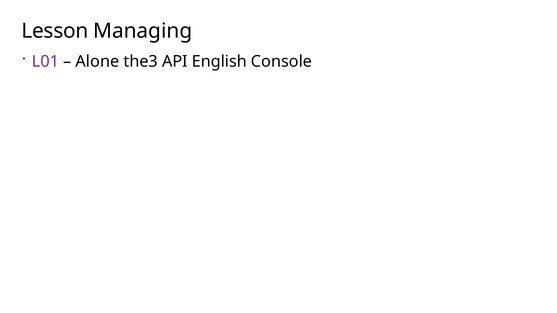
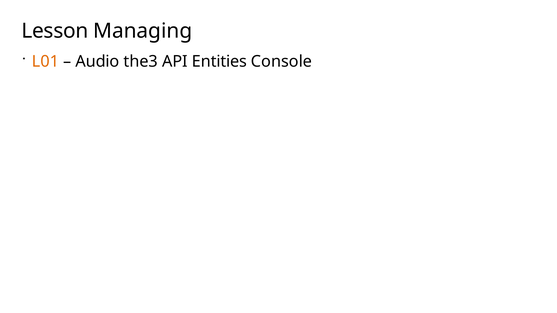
L01 colour: purple -> orange
Alone: Alone -> Audio
English: English -> Entities
